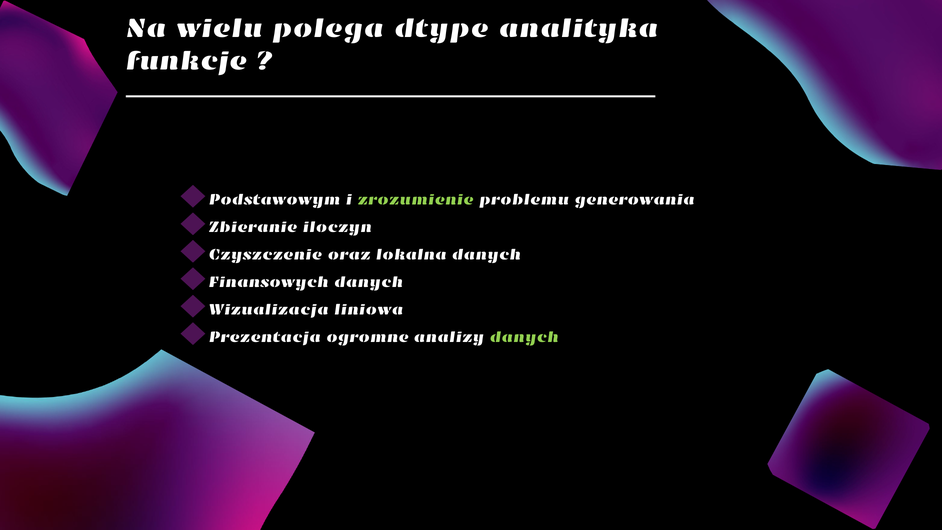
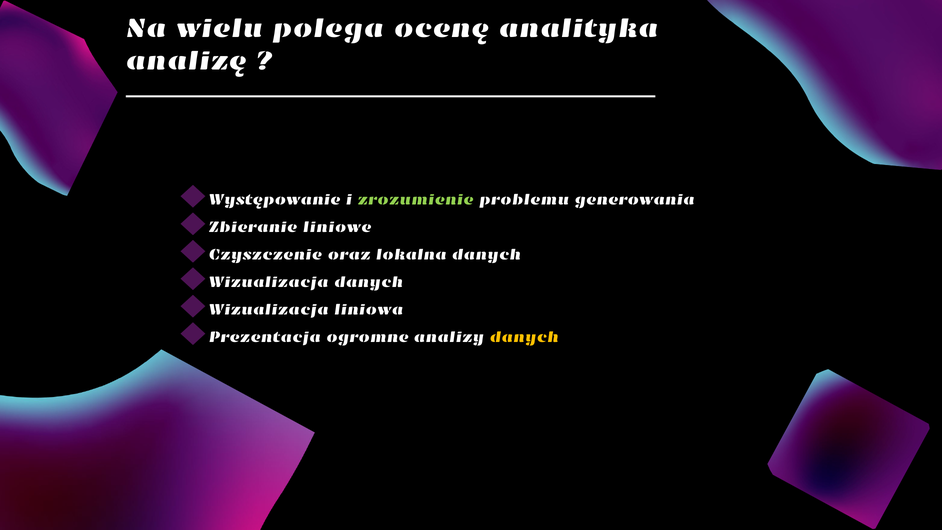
dtype: dtype -> ocenę
funkcje: funkcje -> analizę
Podstawowym: Podstawowym -> Występowanie
iloczyn: iloczyn -> liniowe
Finansowych at (269, 282): Finansowych -> Wizualizacja
danych at (524, 337) colour: light green -> yellow
